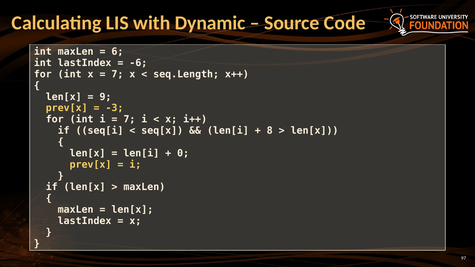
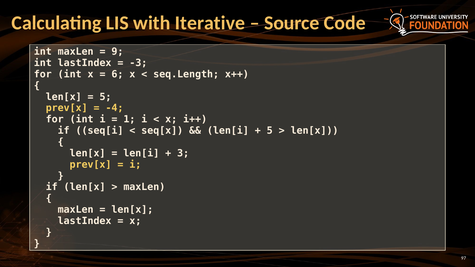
Dynamic: Dynamic -> Iterative
6: 6 -> 9
-6: -6 -> -3
7 at (117, 74): 7 -> 6
9 at (105, 97): 9 -> 5
-3: -3 -> -4
7 at (129, 119): 7 -> 1
8 at (270, 131): 8 -> 5
0: 0 -> 3
